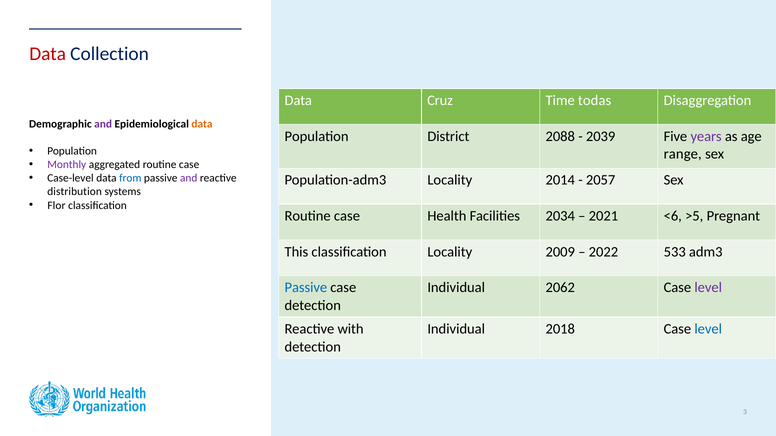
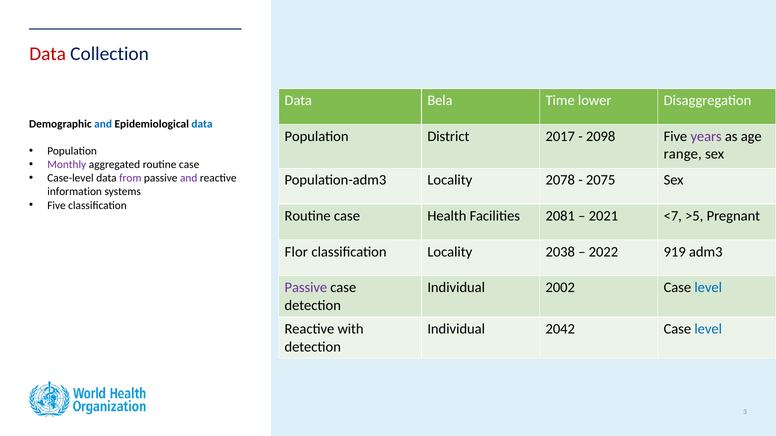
Cruz: Cruz -> Bela
todas: todas -> lower
and at (103, 124) colour: purple -> blue
data at (202, 124) colour: orange -> blue
2088: 2088 -> 2017
2039: 2039 -> 2098
from colour: blue -> purple
2014: 2014 -> 2078
2057: 2057 -> 2075
distribution: distribution -> information
Flor at (56, 206): Flor -> Five
2034: 2034 -> 2081
<6: <6 -> <7
This: This -> Flor
2009: 2009 -> 2038
533: 533 -> 919
Passive at (306, 288) colour: blue -> purple
2062: 2062 -> 2002
level at (708, 288) colour: purple -> blue
2018: 2018 -> 2042
